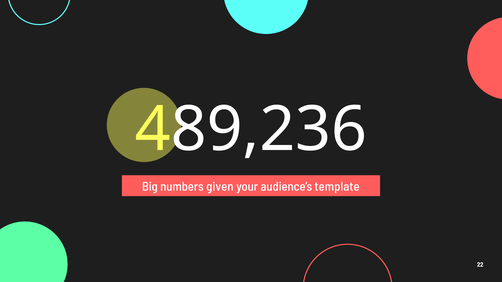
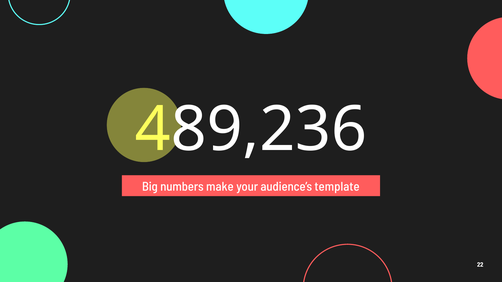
given: given -> make
